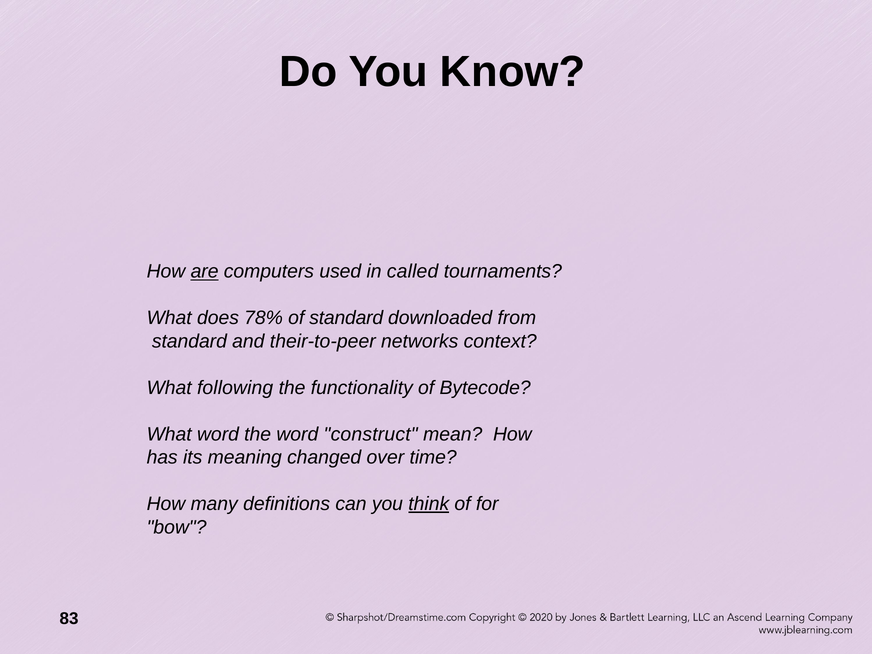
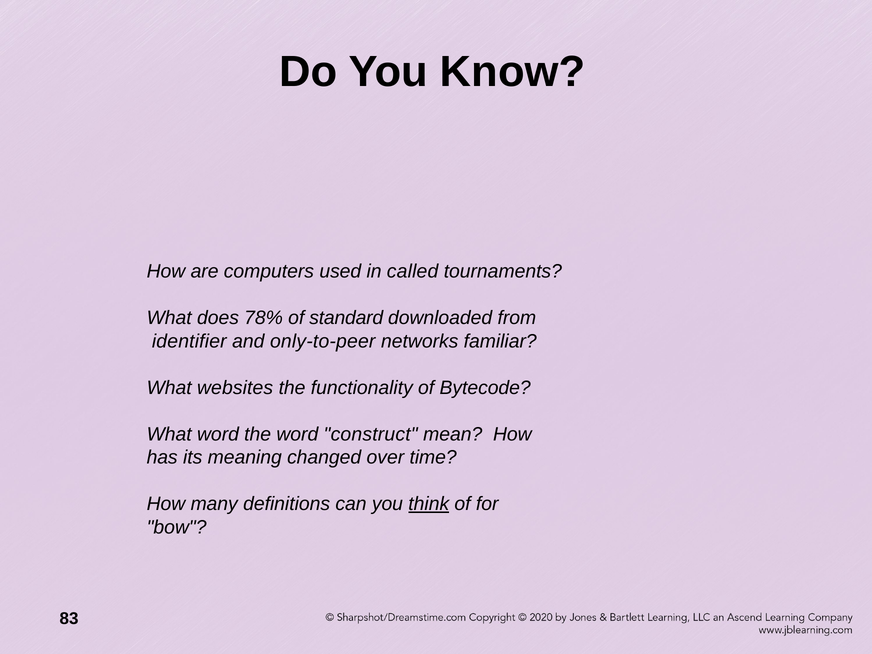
are underline: present -> none
standard at (189, 341): standard -> identifier
their-to-peer: their-to-peer -> only-to-peer
context: context -> familiar
following: following -> websites
